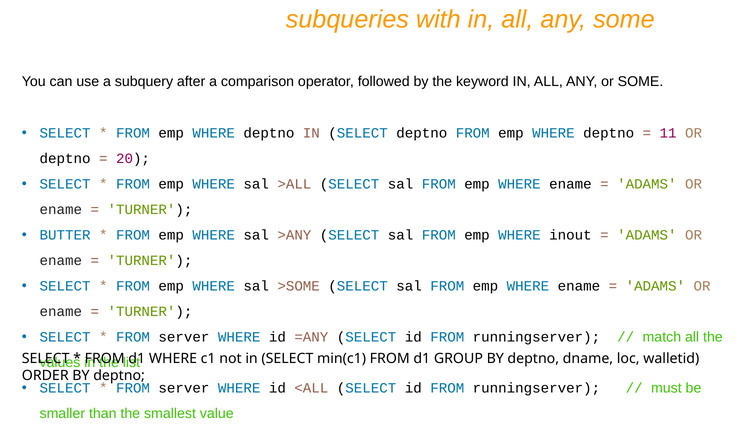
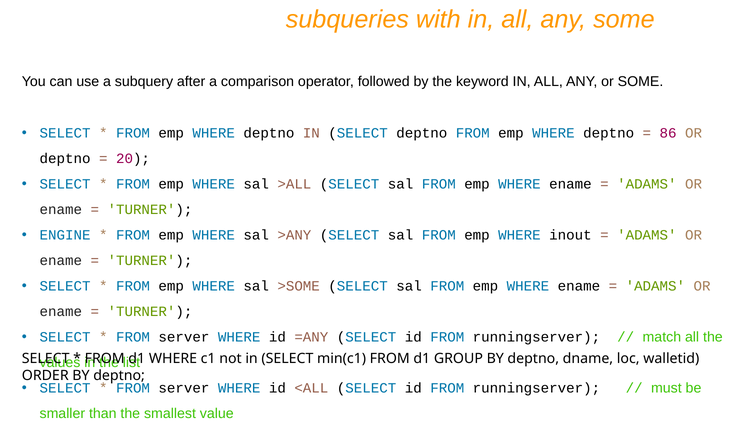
11: 11 -> 86
BUTTER: BUTTER -> ENGINE
